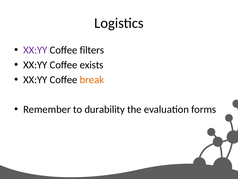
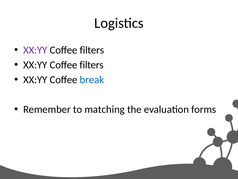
exists at (92, 65): exists -> filters
break colour: orange -> blue
durability: durability -> matching
